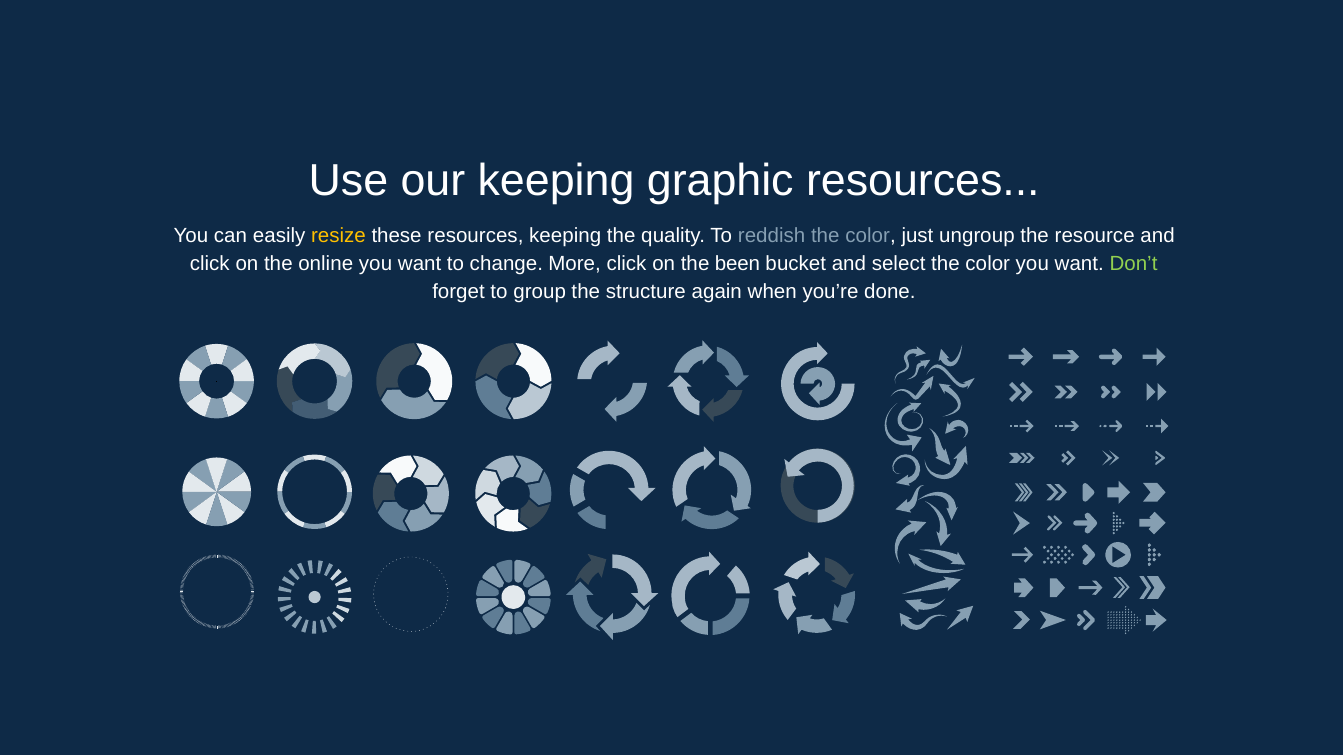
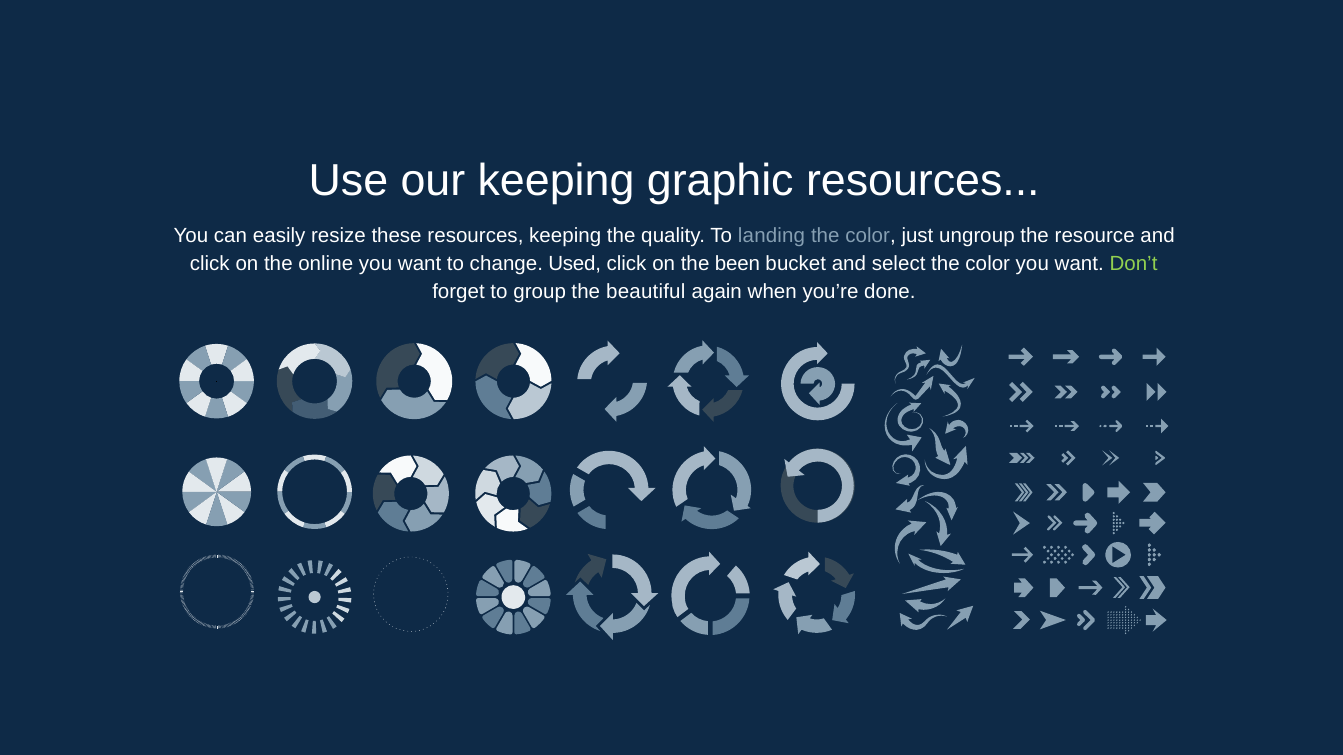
resize colour: yellow -> white
reddish: reddish -> landing
More: More -> Used
structure: structure -> beautiful
